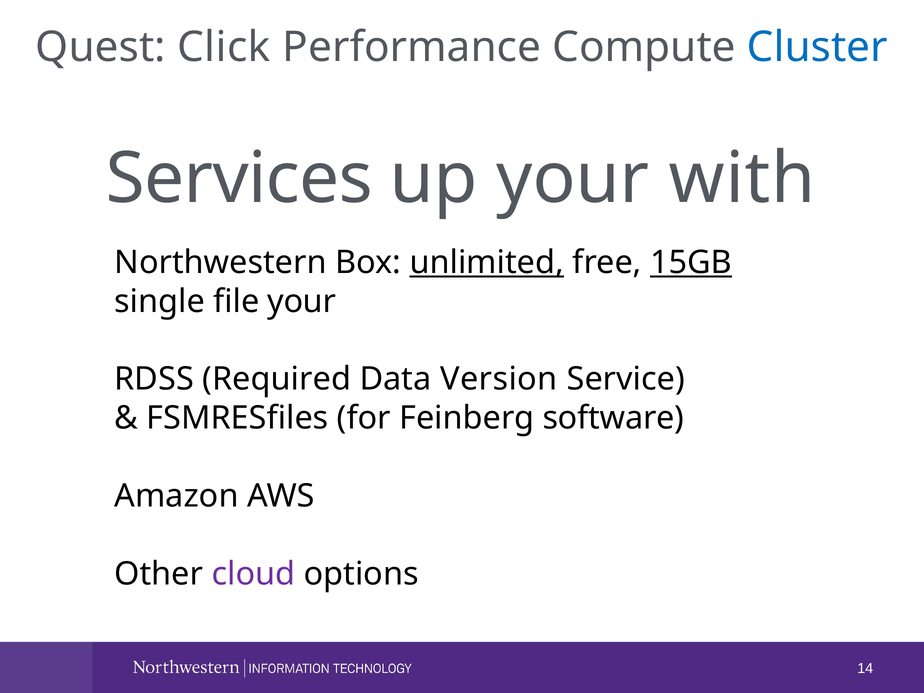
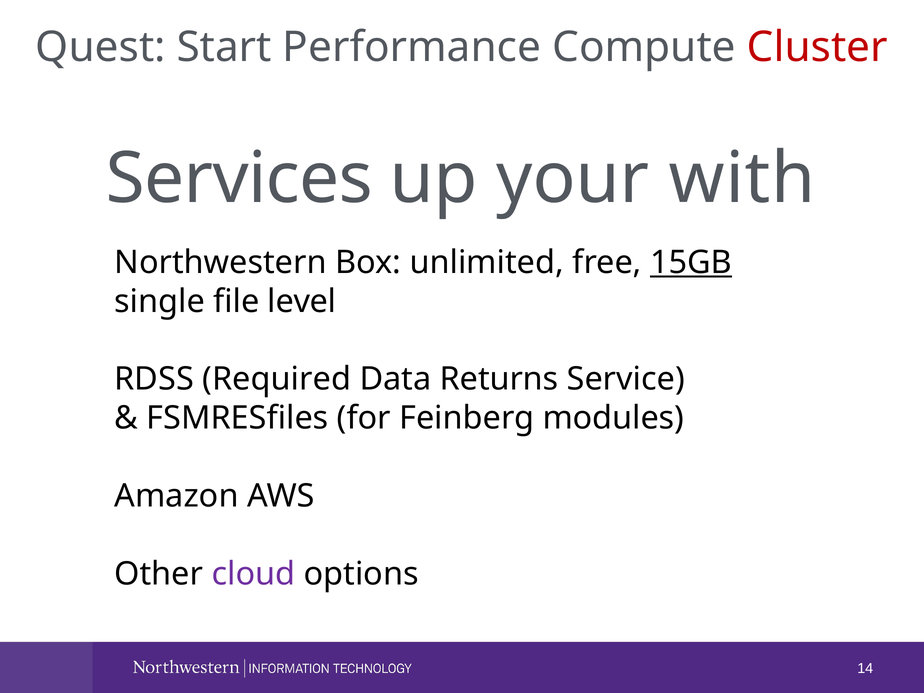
Click: Click -> Start
Cluster colour: blue -> red
unlimited underline: present -> none
file your: your -> level
Version: Version -> Returns
software: software -> modules
